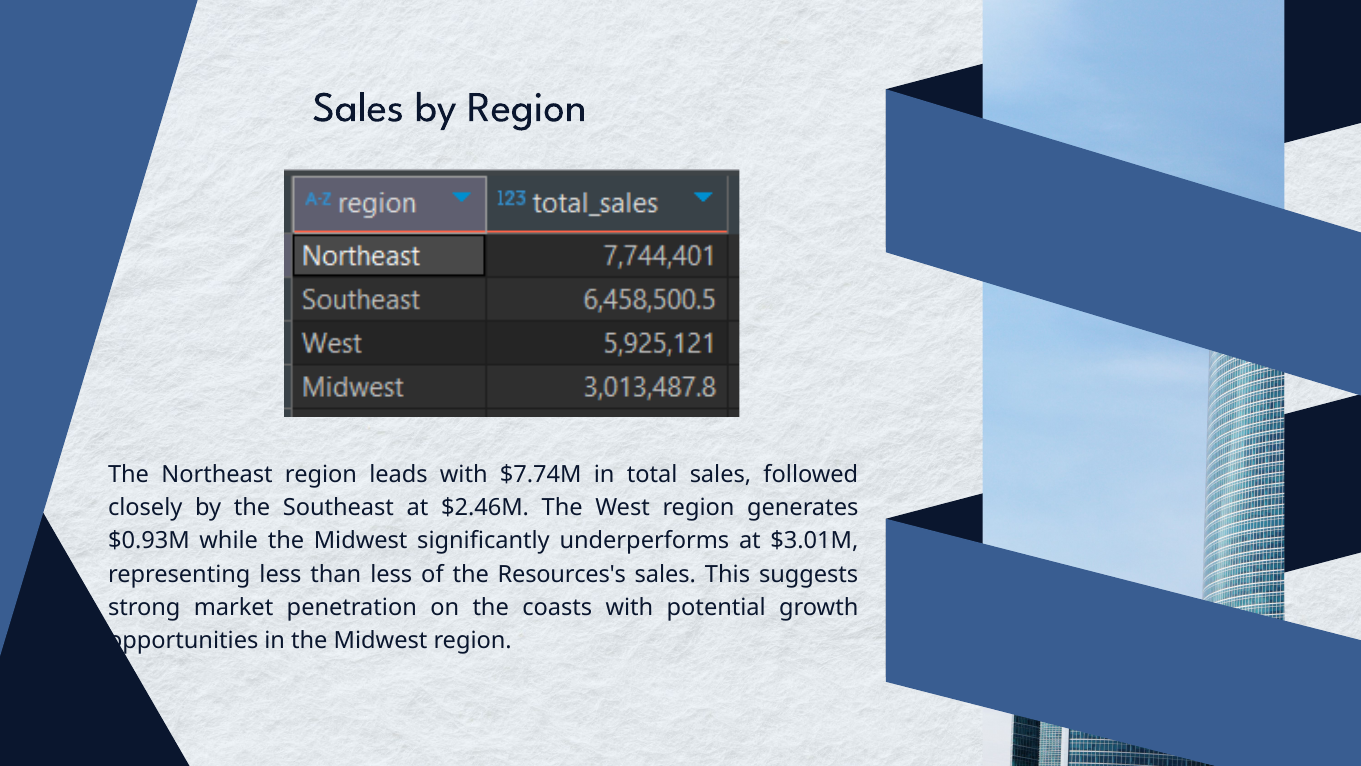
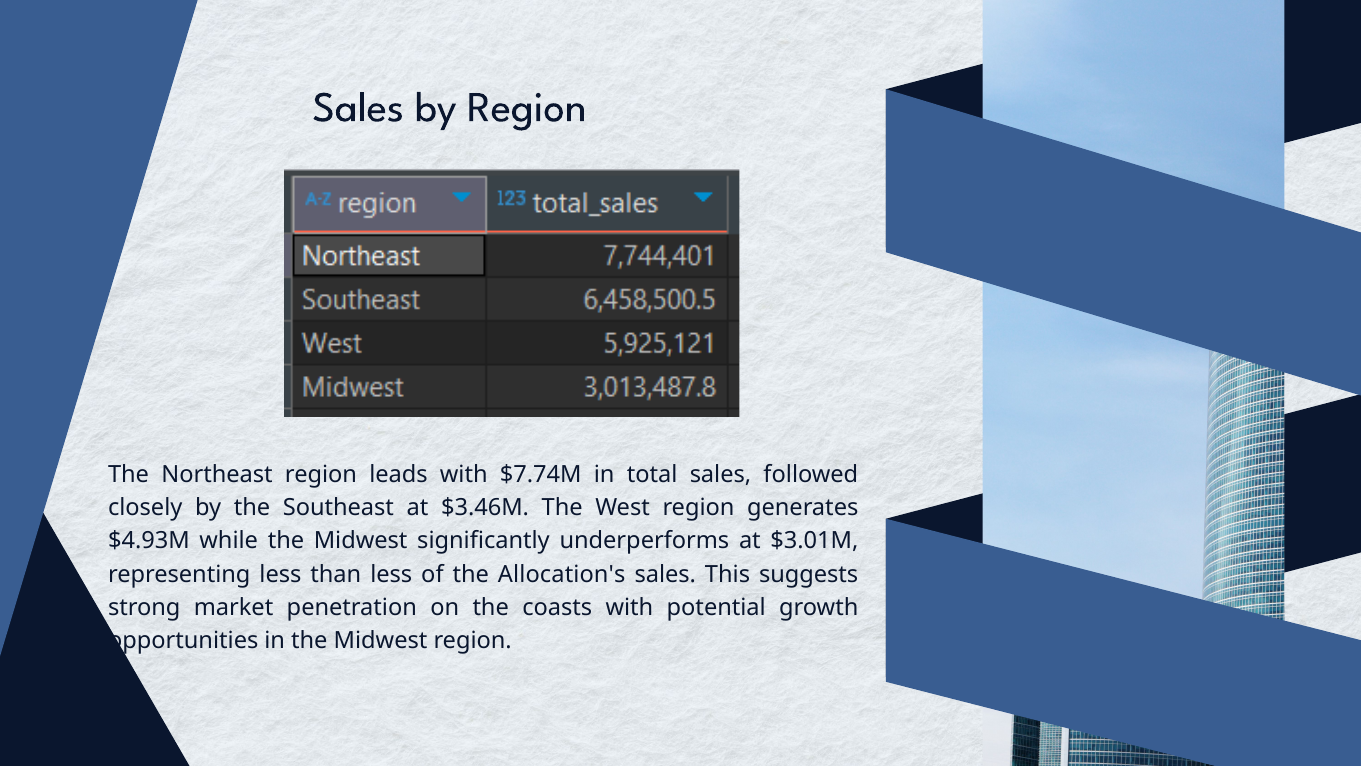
$2.46M: $2.46M -> $3.46M
$0.93M: $0.93M -> $4.93M
Resources's: Resources's -> Allocation's
